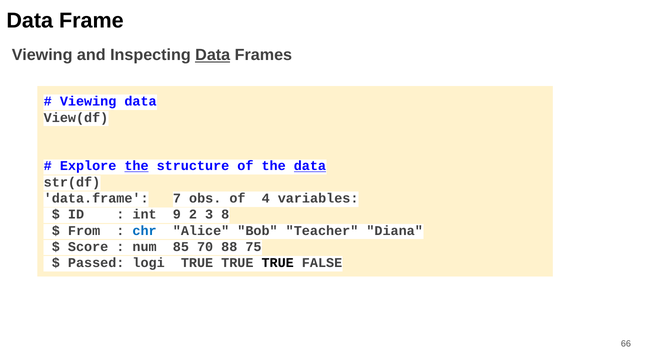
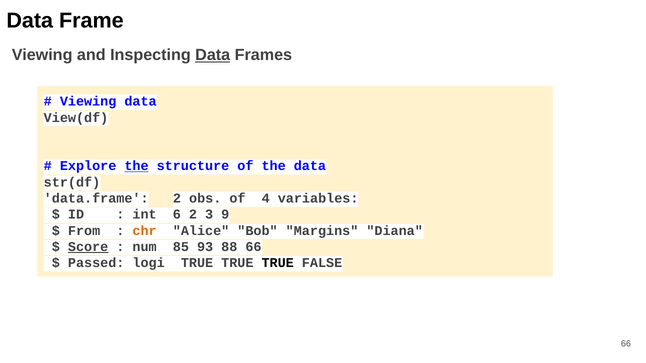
data at (310, 166) underline: present -> none
data.frame 7: 7 -> 2
9: 9 -> 6
8: 8 -> 9
chr colour: blue -> orange
Teacher: Teacher -> Margins
Score underline: none -> present
70: 70 -> 93
88 75: 75 -> 66
